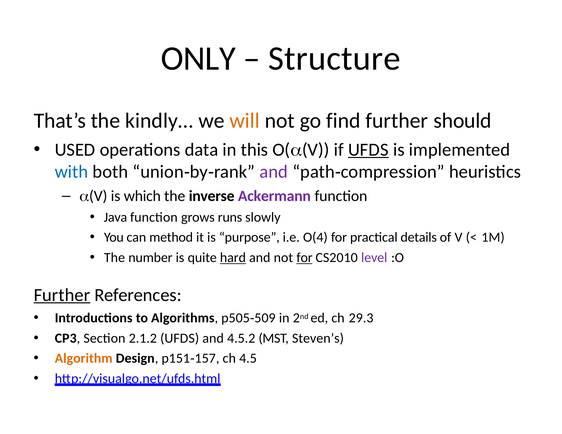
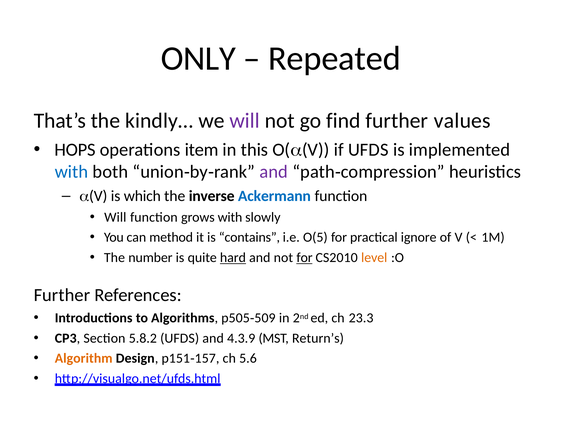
Structure: Structure -> Repeated
will at (245, 121) colour: orange -> purple
should: should -> values
USED: USED -> HOPS
data: data -> item
UFDS at (368, 150) underline: present -> none
Ackermann colour: purple -> blue
Java at (115, 217): Java -> Will
grows runs: runs -> with
purpose: purpose -> contains
O(4: O(4 -> O(5
details: details -> ignore
level colour: purple -> orange
Further at (62, 295) underline: present -> none
29.3: 29.3 -> 23.3
2.1.2: 2.1.2 -> 5.8.2
4.5.2: 4.5.2 -> 4.3.9
Steven’s: Steven’s -> Return’s
4.5: 4.5 -> 5.6
